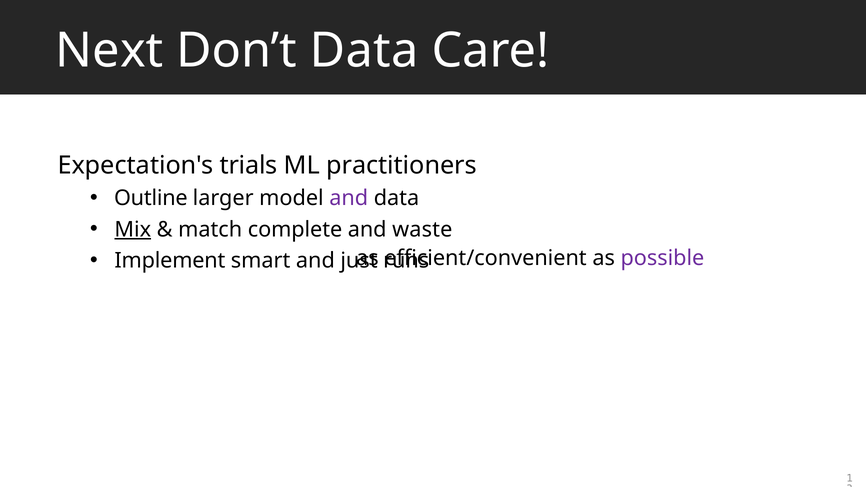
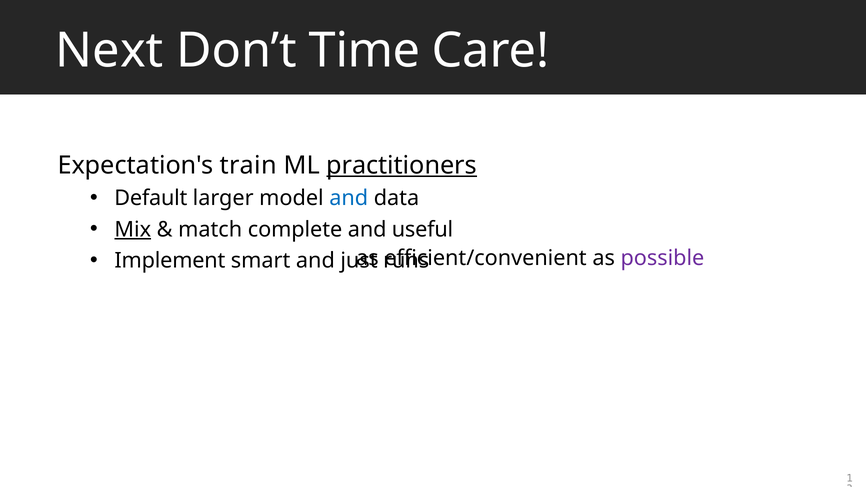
Don’t Data: Data -> Time
trials: trials -> train
practitioners underline: none -> present
Outline: Outline -> Default
and at (349, 198) colour: purple -> blue
waste: waste -> useful
